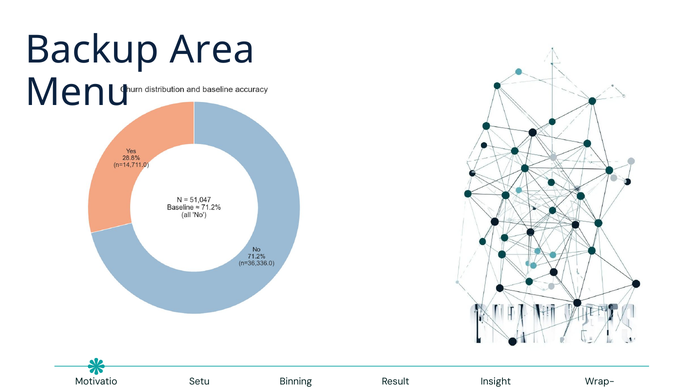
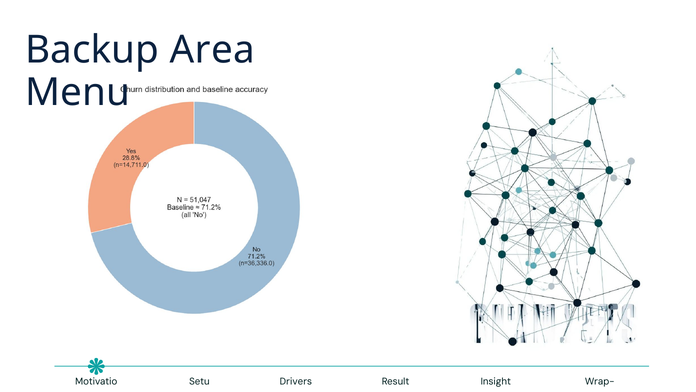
Binning: Binning -> Drivers
